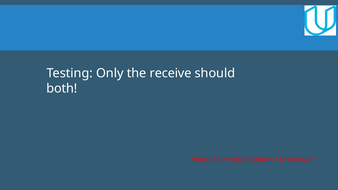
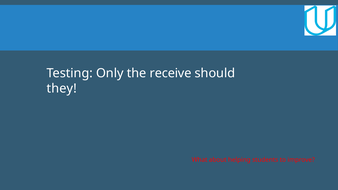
both: both -> they
